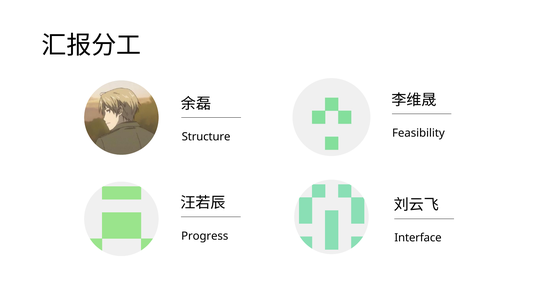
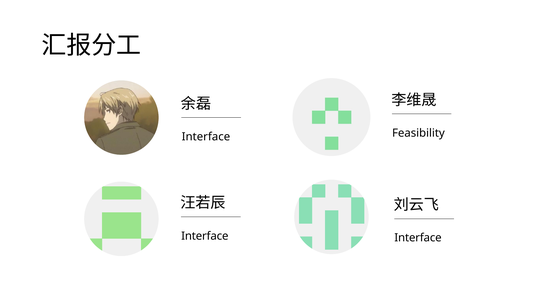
Structure at (206, 137): Structure -> Interface
Progress at (205, 236): Progress -> Interface
